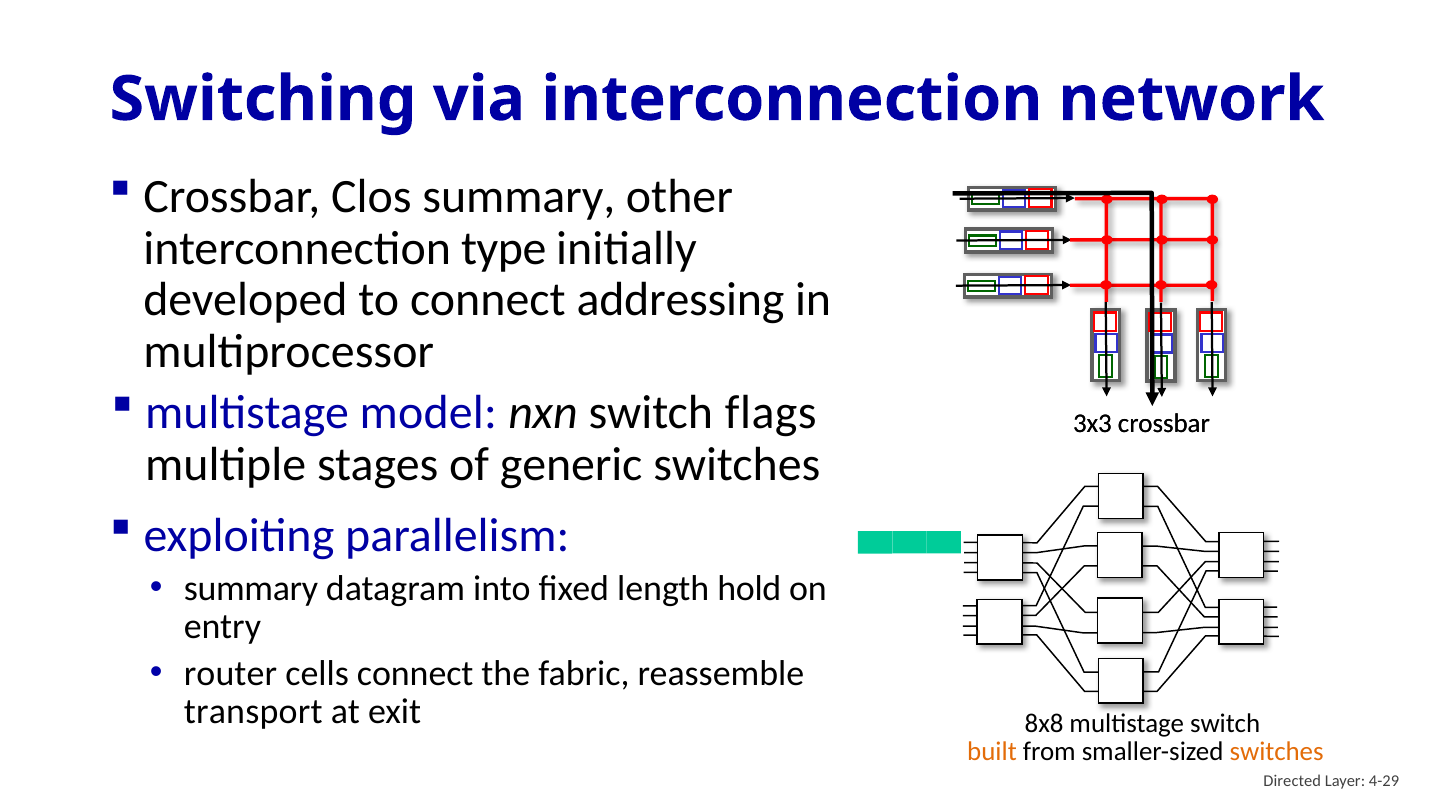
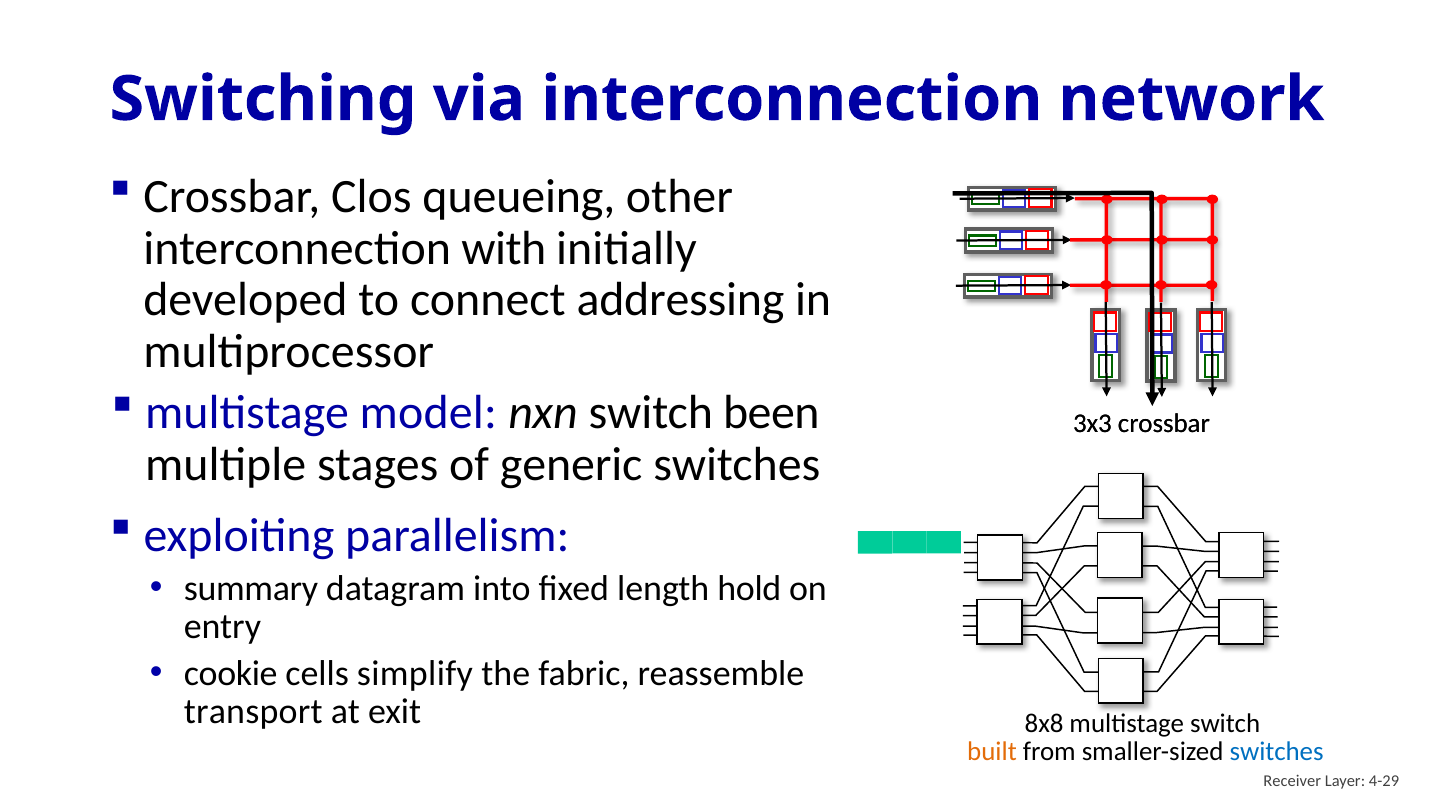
Clos summary: summary -> queueing
type: type -> with
flags: flags -> been
router: router -> cookie
cells connect: connect -> simplify
switches at (1277, 752) colour: orange -> blue
Directed: Directed -> Receiver
